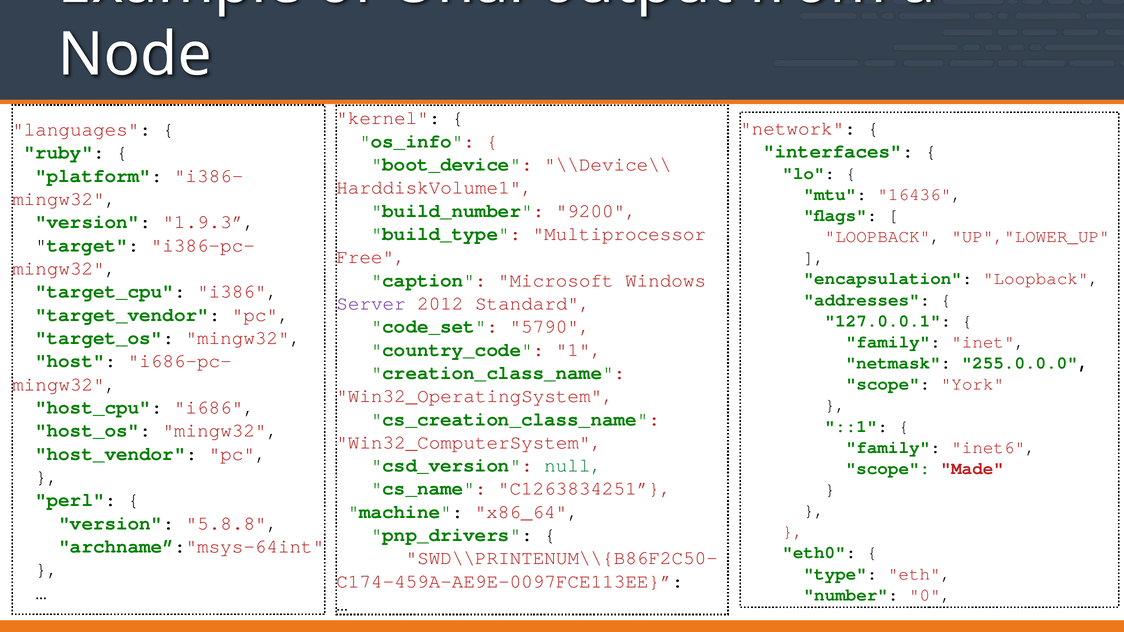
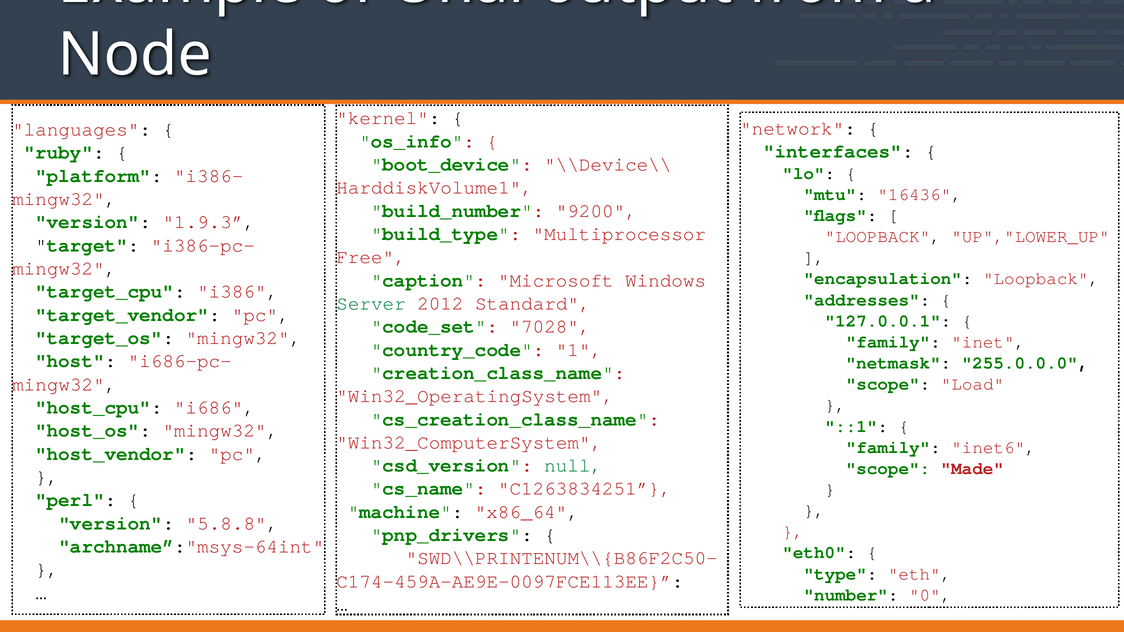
Server colour: purple -> green
5790: 5790 -> 7028
York: York -> Load
